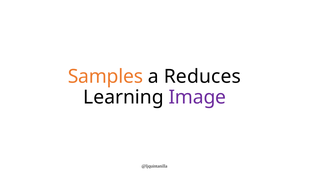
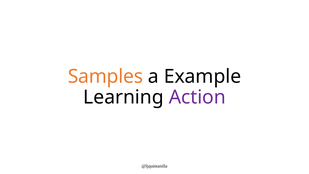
Reduces: Reduces -> Example
Image: Image -> Action
